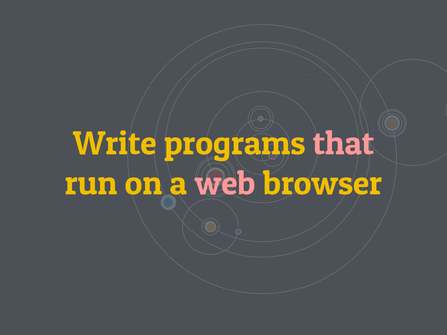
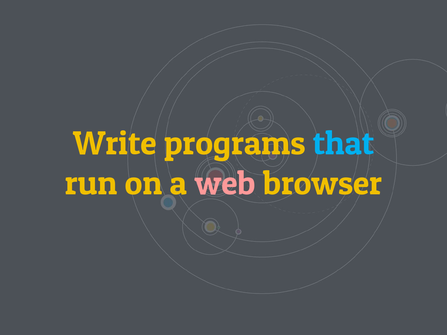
that colour: pink -> light blue
